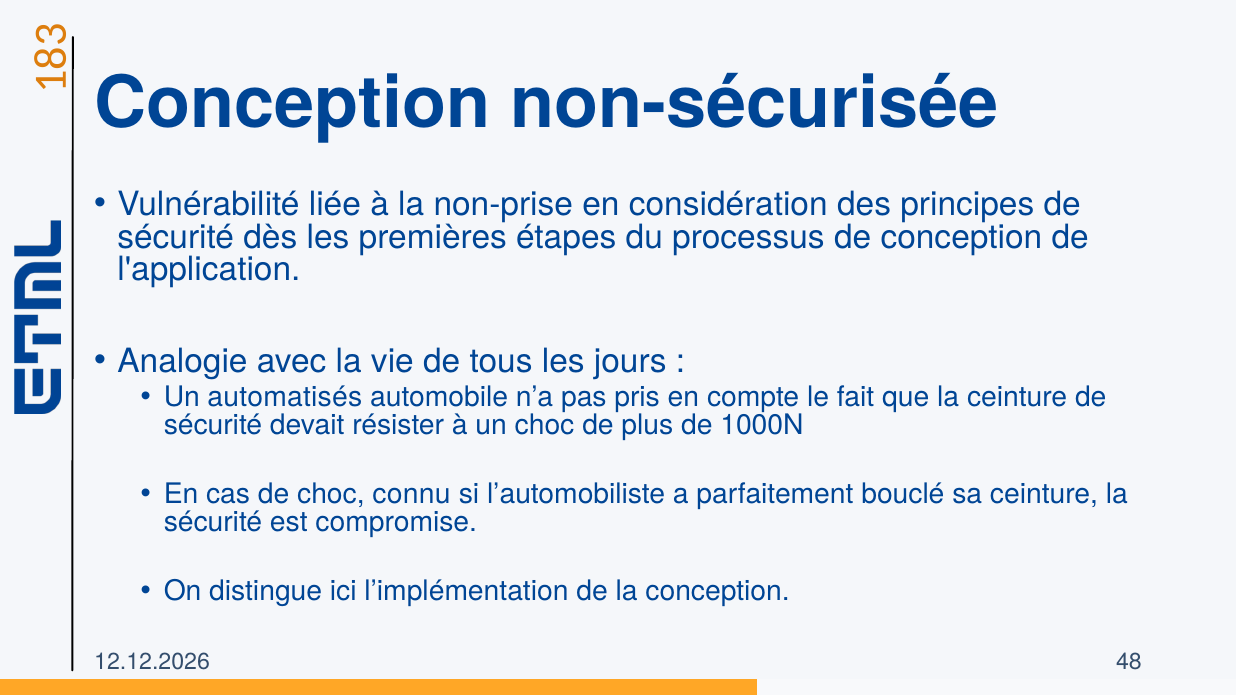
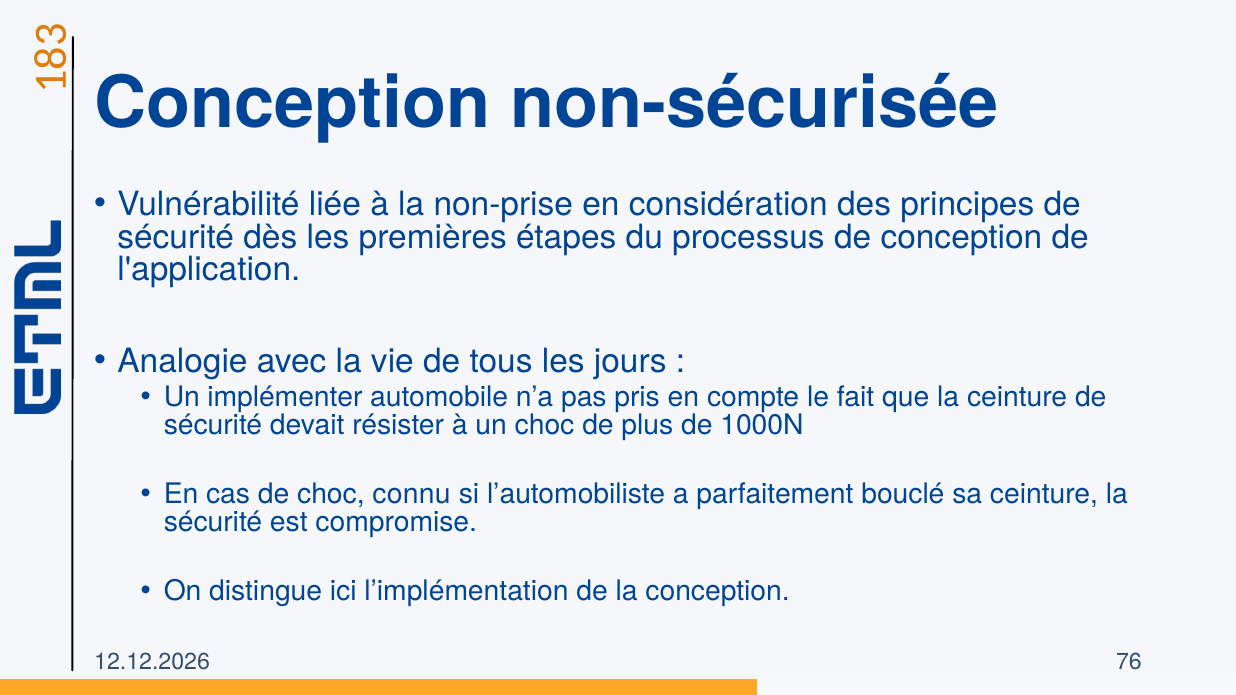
automatisés: automatisés -> implémenter
48: 48 -> 76
